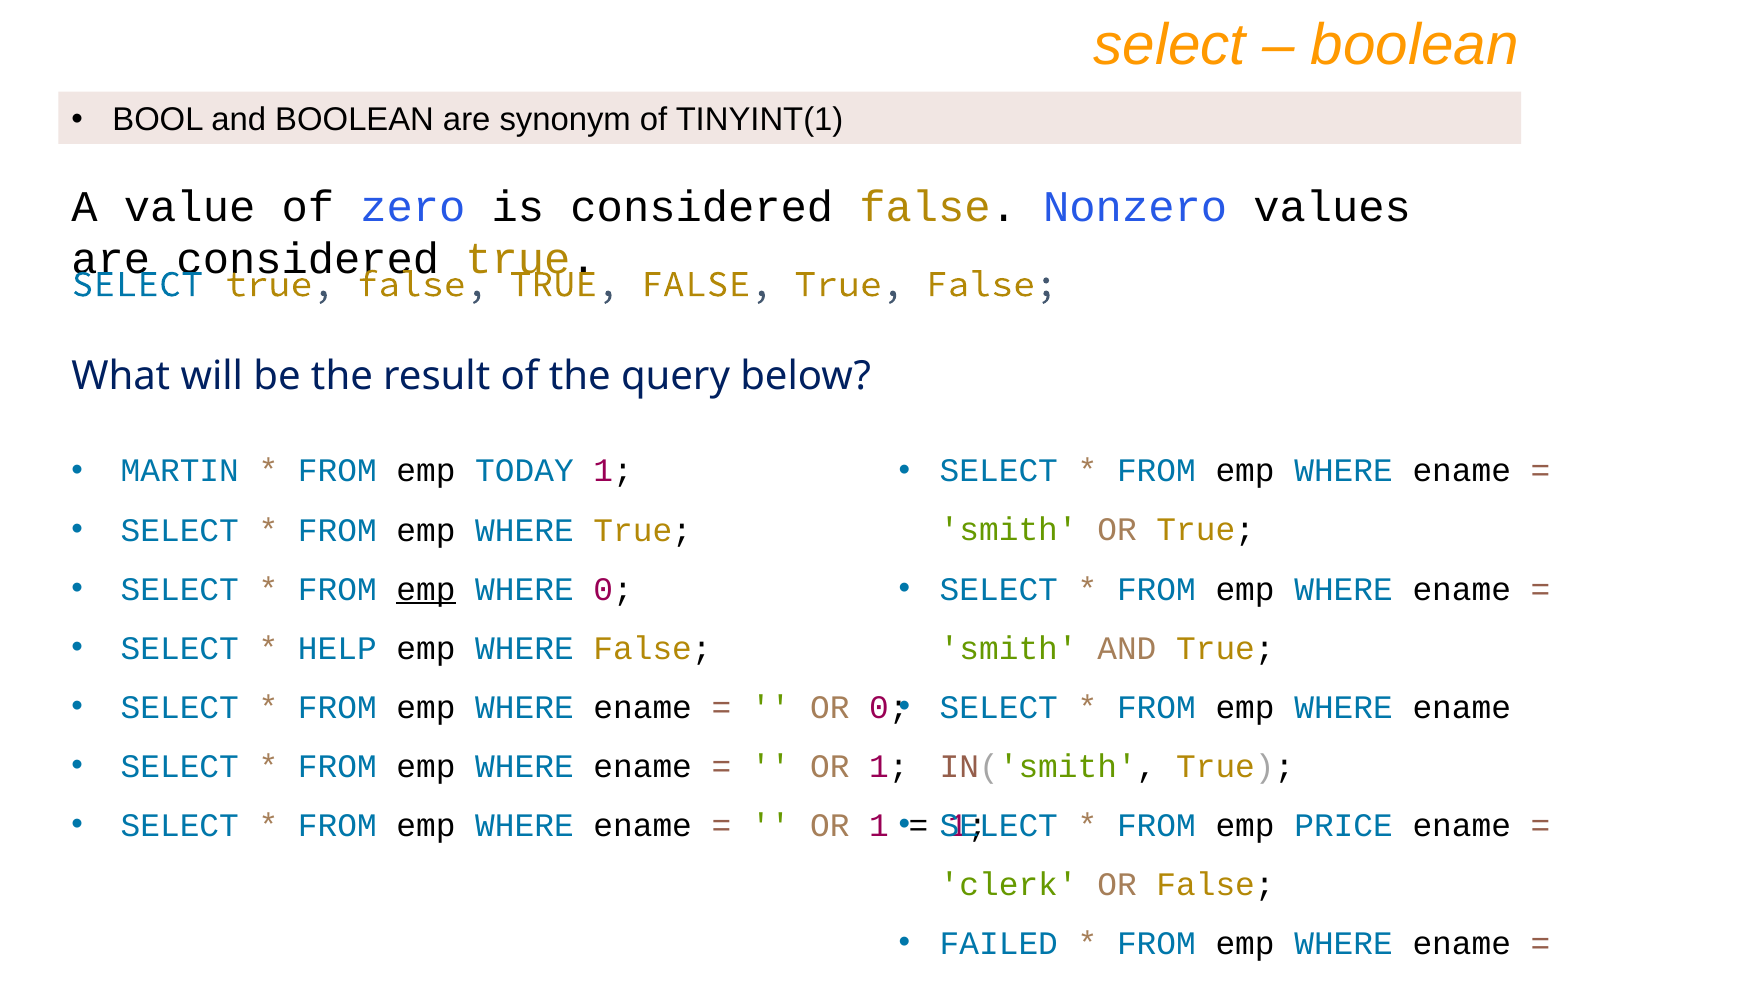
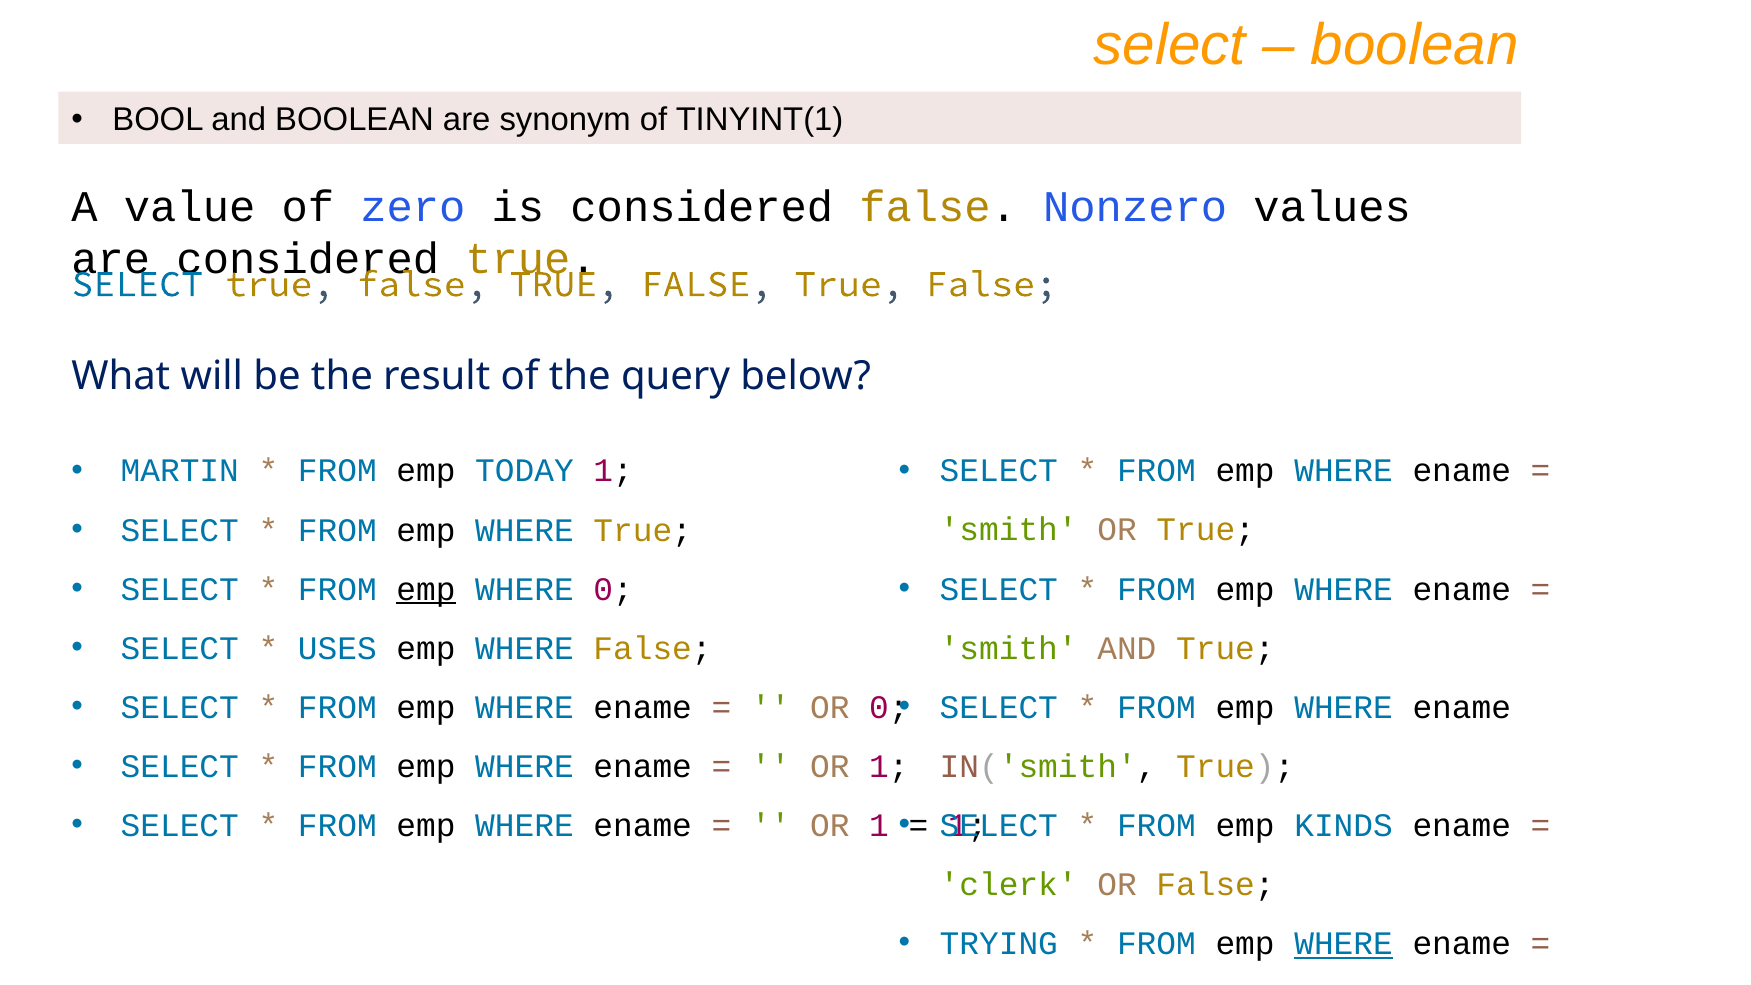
HELP: HELP -> USES
PRICE: PRICE -> KINDS
FAILED: FAILED -> TRYING
WHERE at (1344, 944) underline: none -> present
